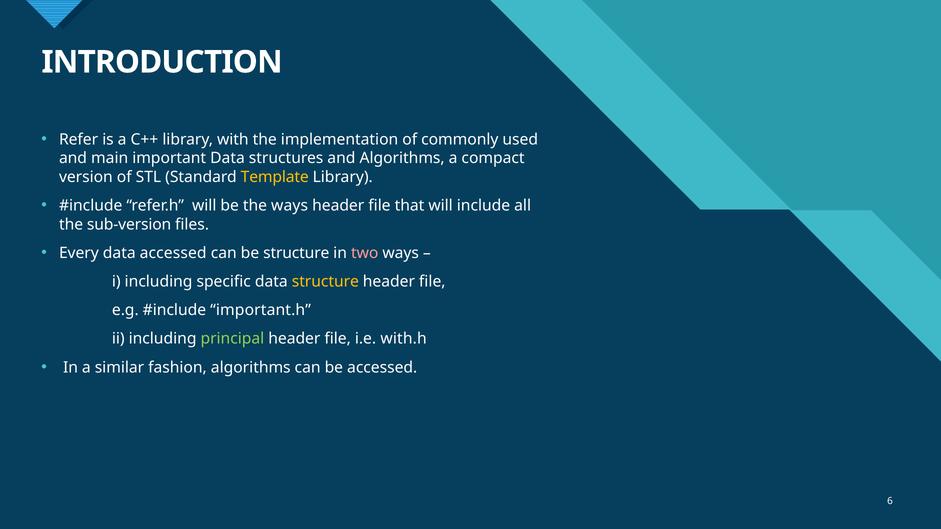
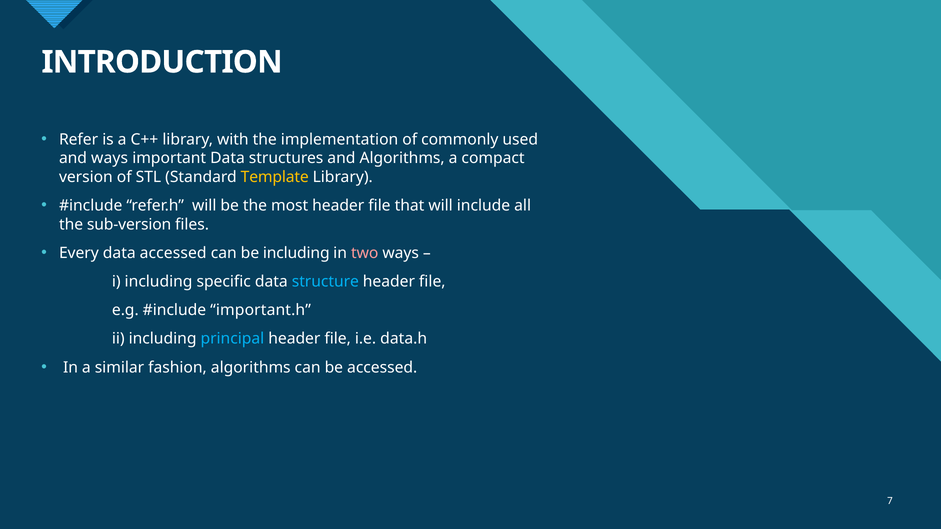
and main: main -> ways
the ways: ways -> most
be structure: structure -> including
structure at (325, 282) colour: yellow -> light blue
principal colour: light green -> light blue
with.h: with.h -> data.h
6: 6 -> 7
